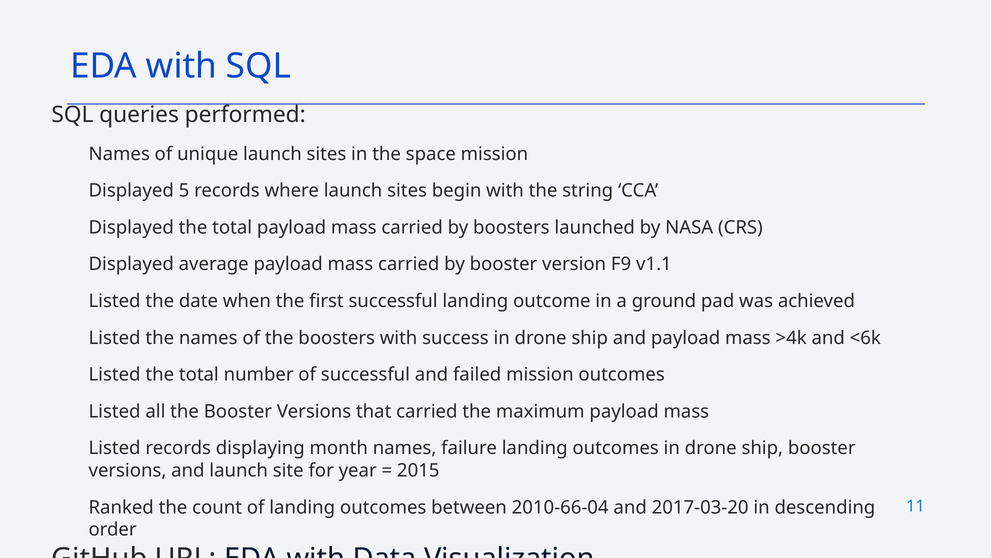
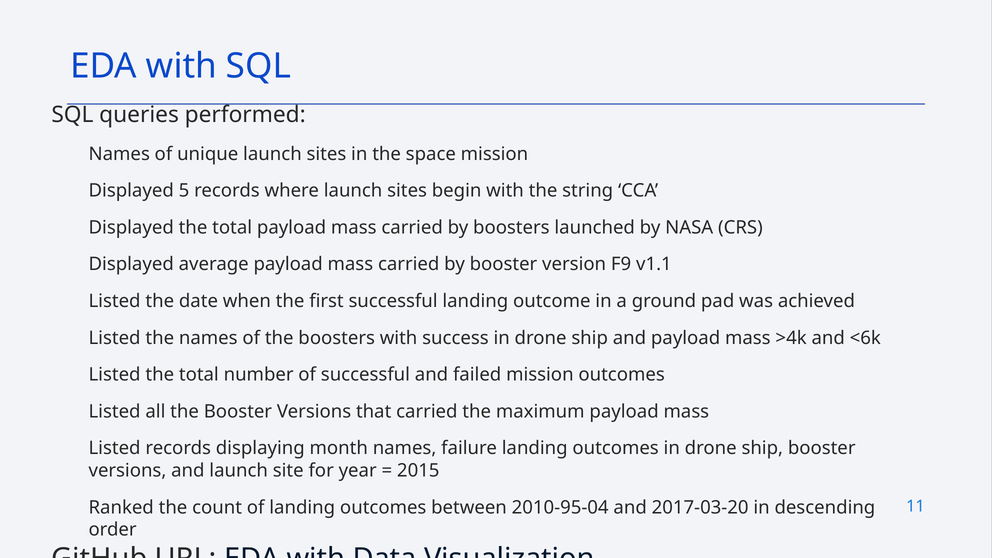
2010-66-04: 2010-66-04 -> 2010-95-04
